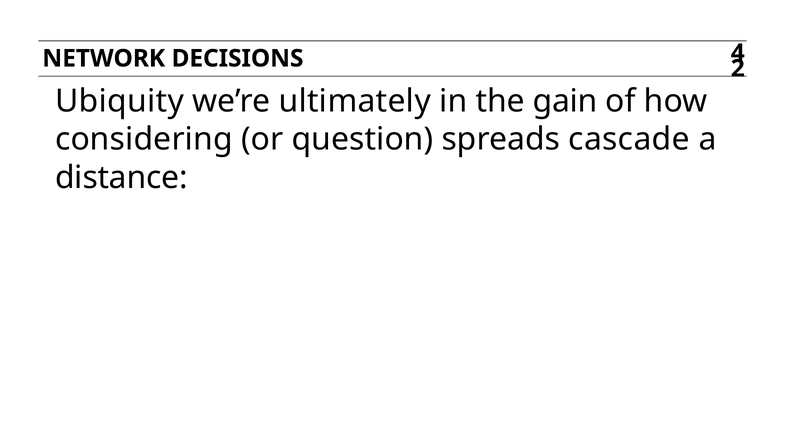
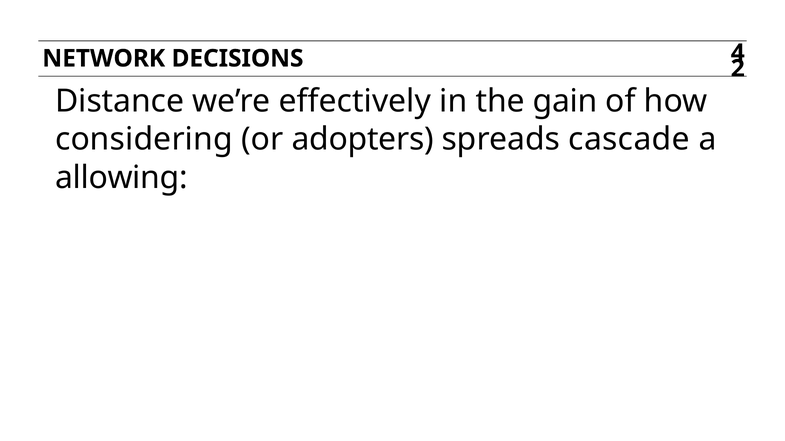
Ubiquity: Ubiquity -> Distance
ultimately: ultimately -> effectively
question: question -> adopters
distance: distance -> allowing
